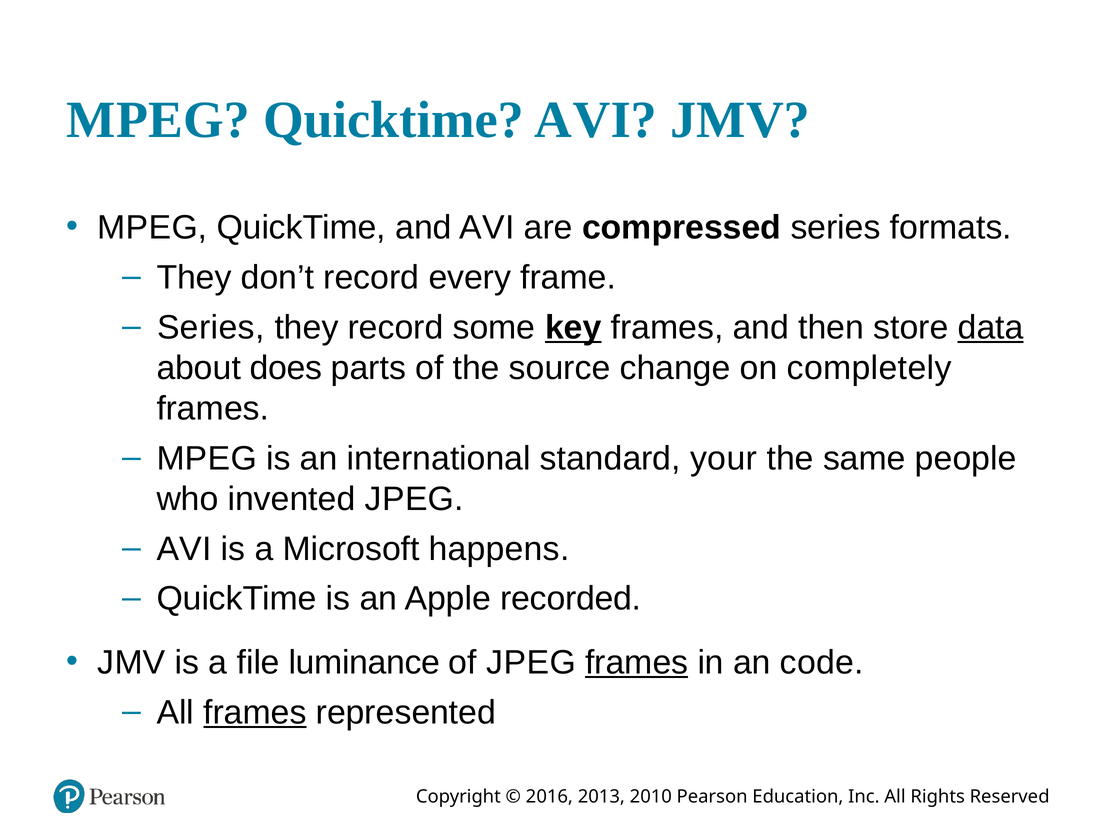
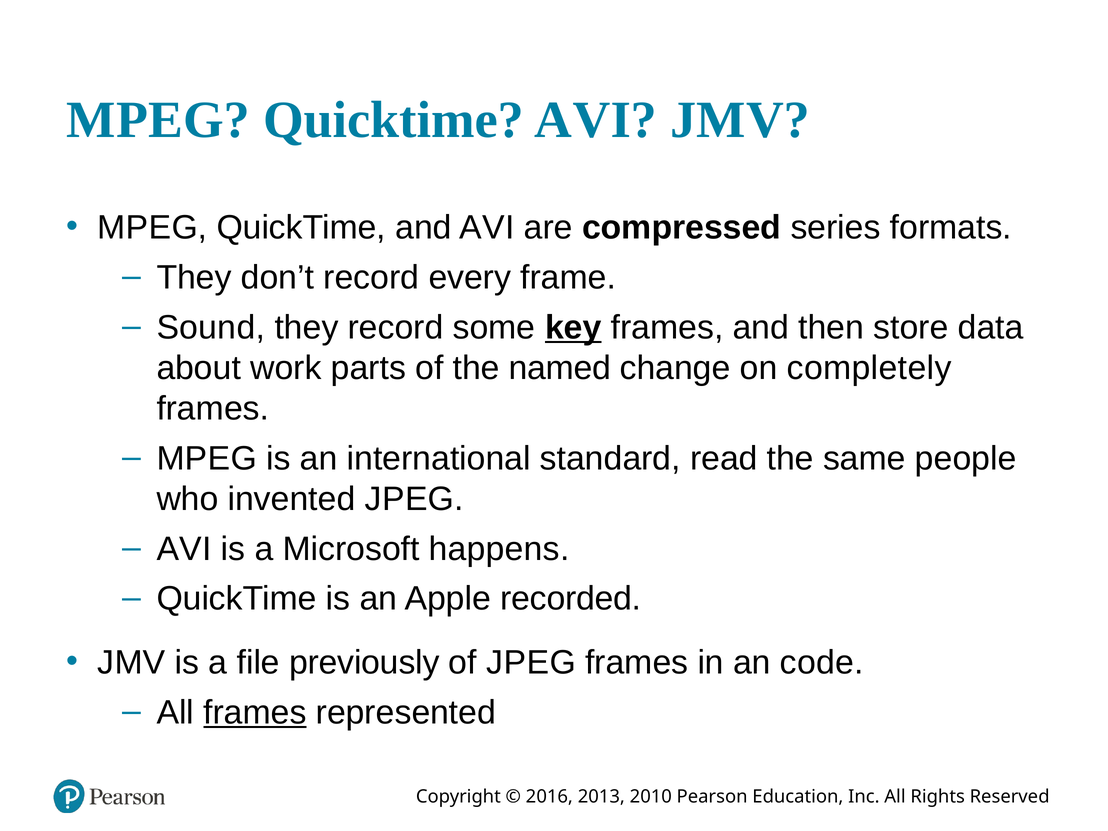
Series at (211, 327): Series -> Sound
data underline: present -> none
does: does -> work
source: source -> named
your: your -> read
luminance: luminance -> previously
frames at (637, 662) underline: present -> none
